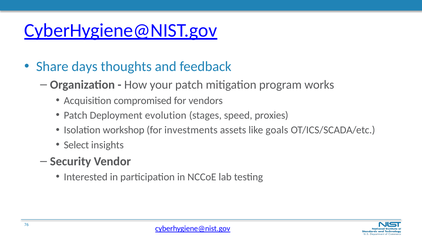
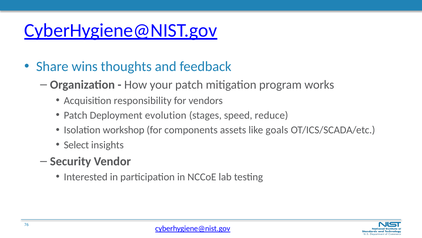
days: days -> wins
compromised: compromised -> responsibility
proxies: proxies -> reduce
investments: investments -> components
